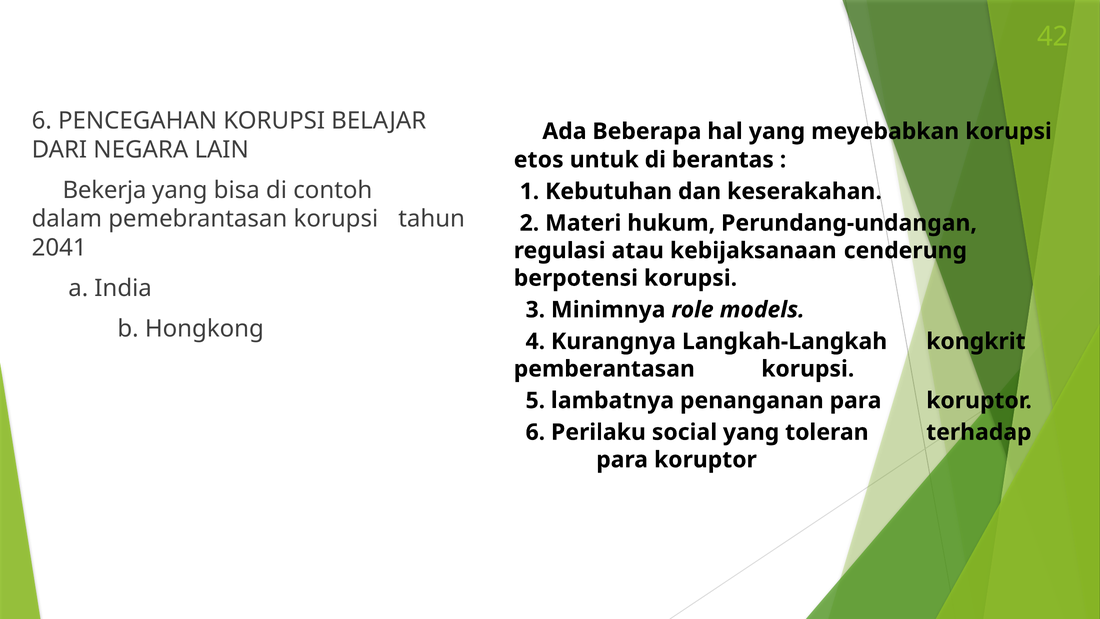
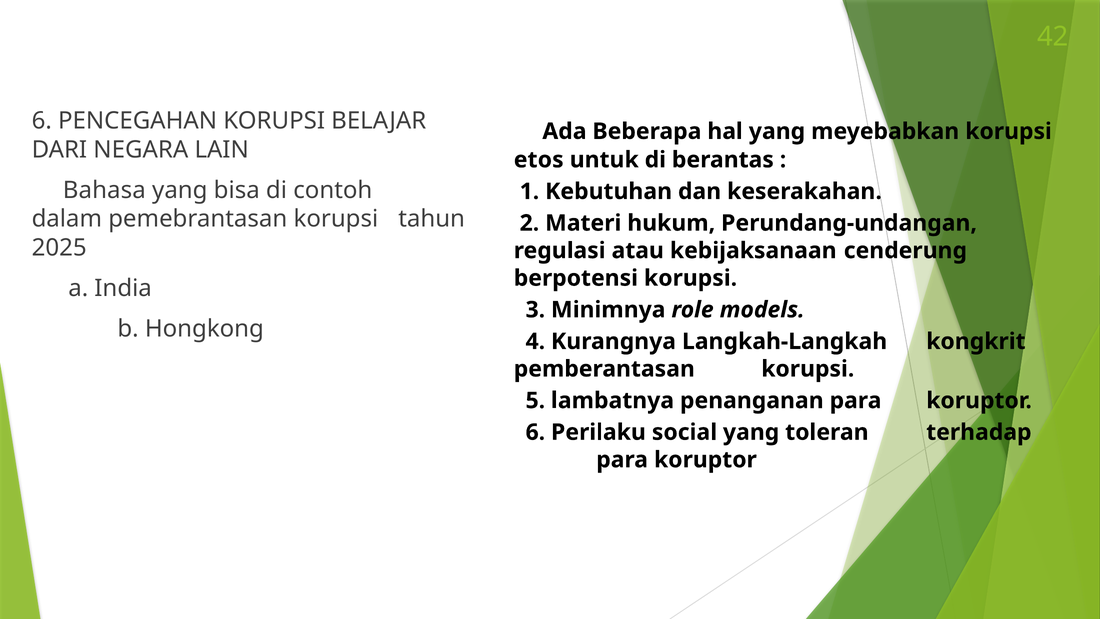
Bekerja: Bekerja -> Bahasa
2041: 2041 -> 2025
